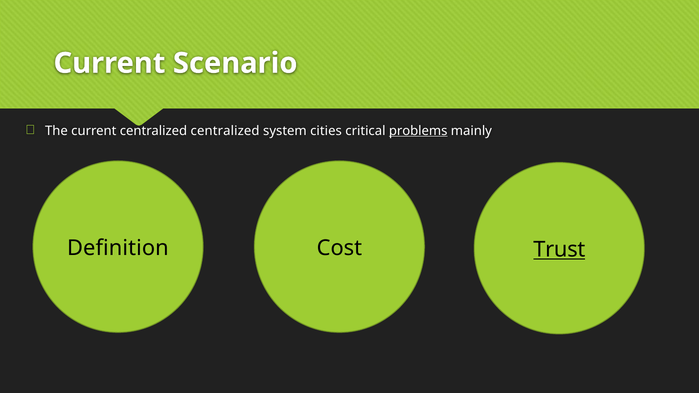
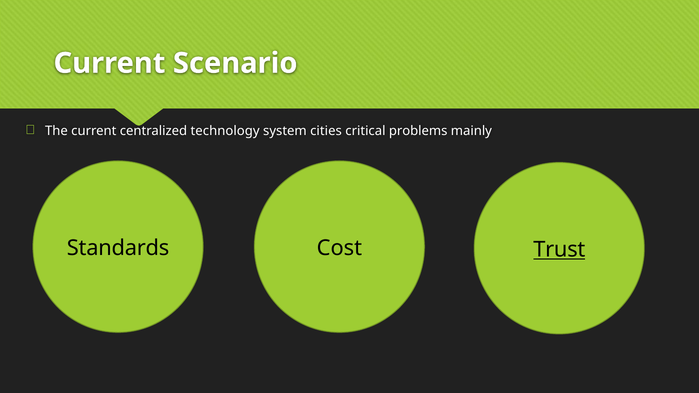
centralized centralized: centralized -> technology
problems underline: present -> none
Definition: Definition -> Standards
